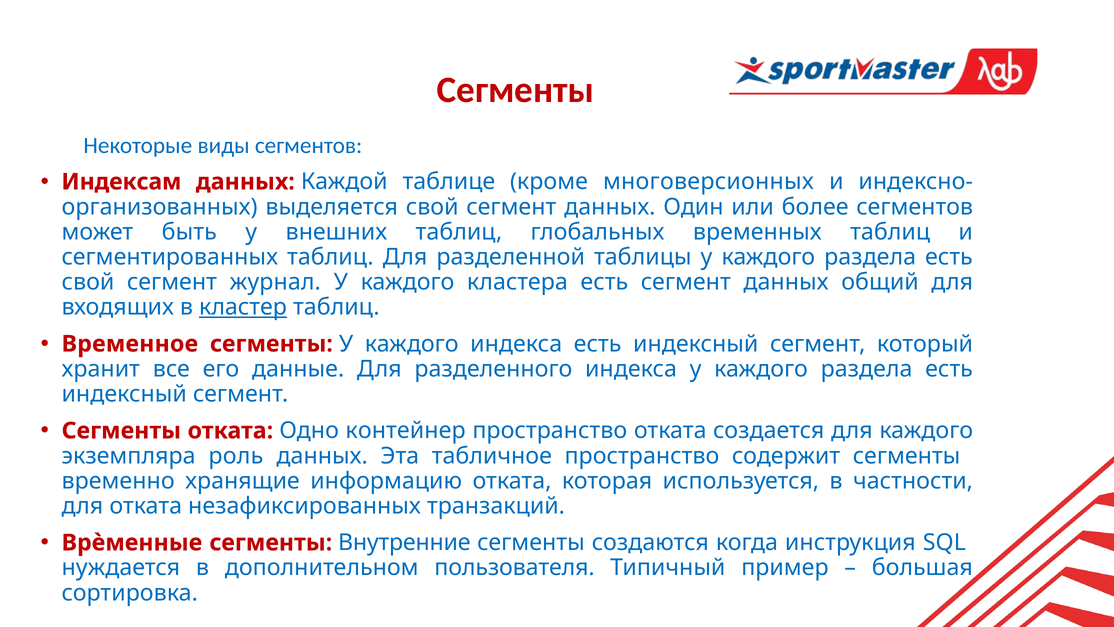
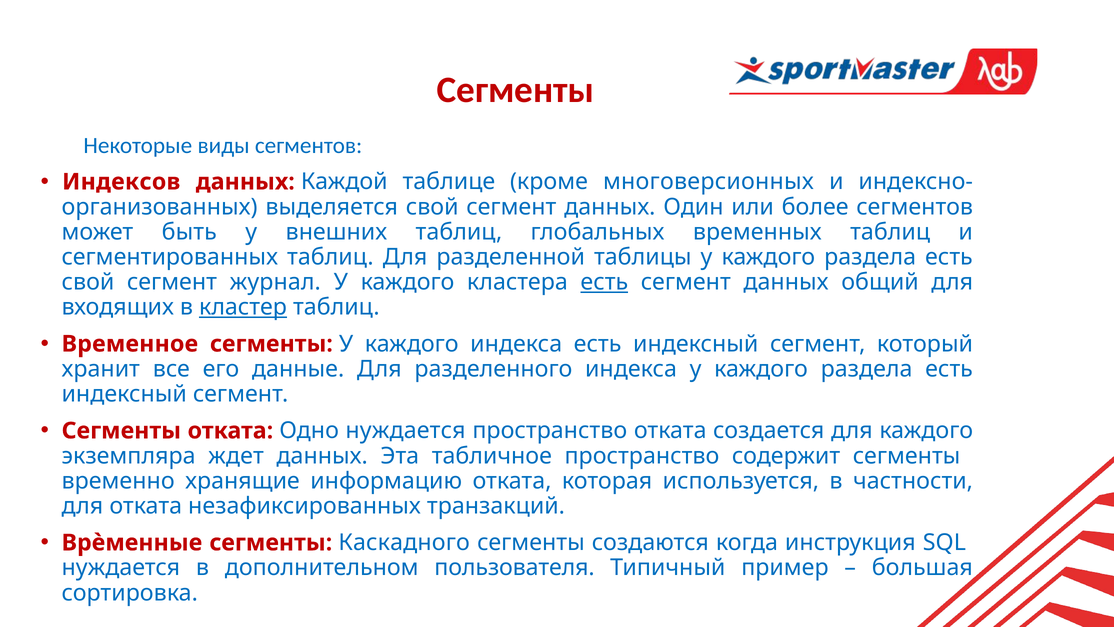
Индексам: Индексам -> Индексов
есть at (604, 282) underline: none -> present
Одно контейнер: контейнер -> нуждается
роль: роль -> ждет
Внутренние: Внутренние -> Каскадного
